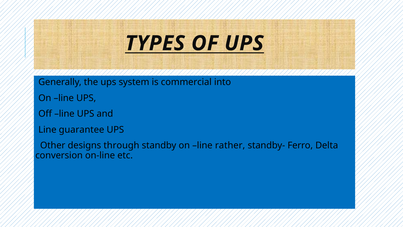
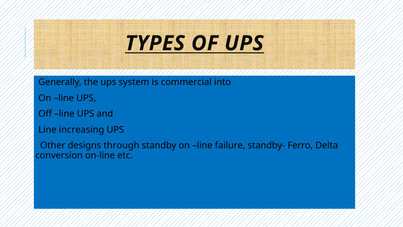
guarantee: guarantee -> increasing
rather: rather -> failure
